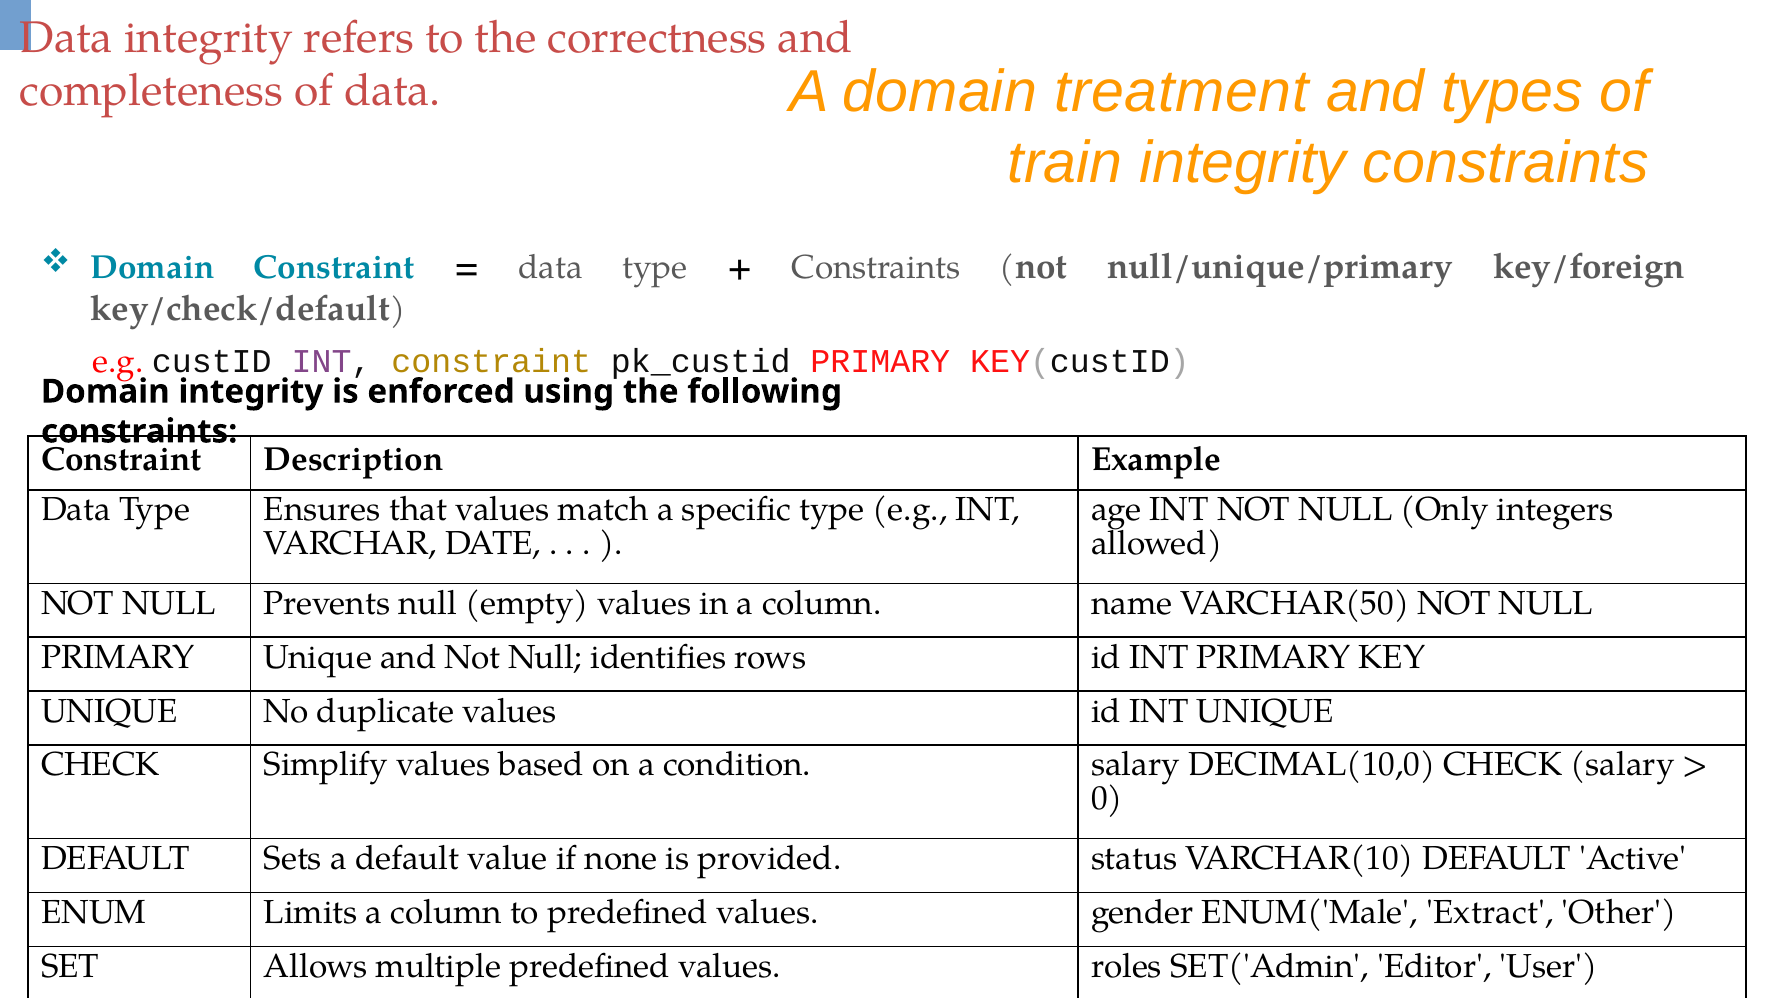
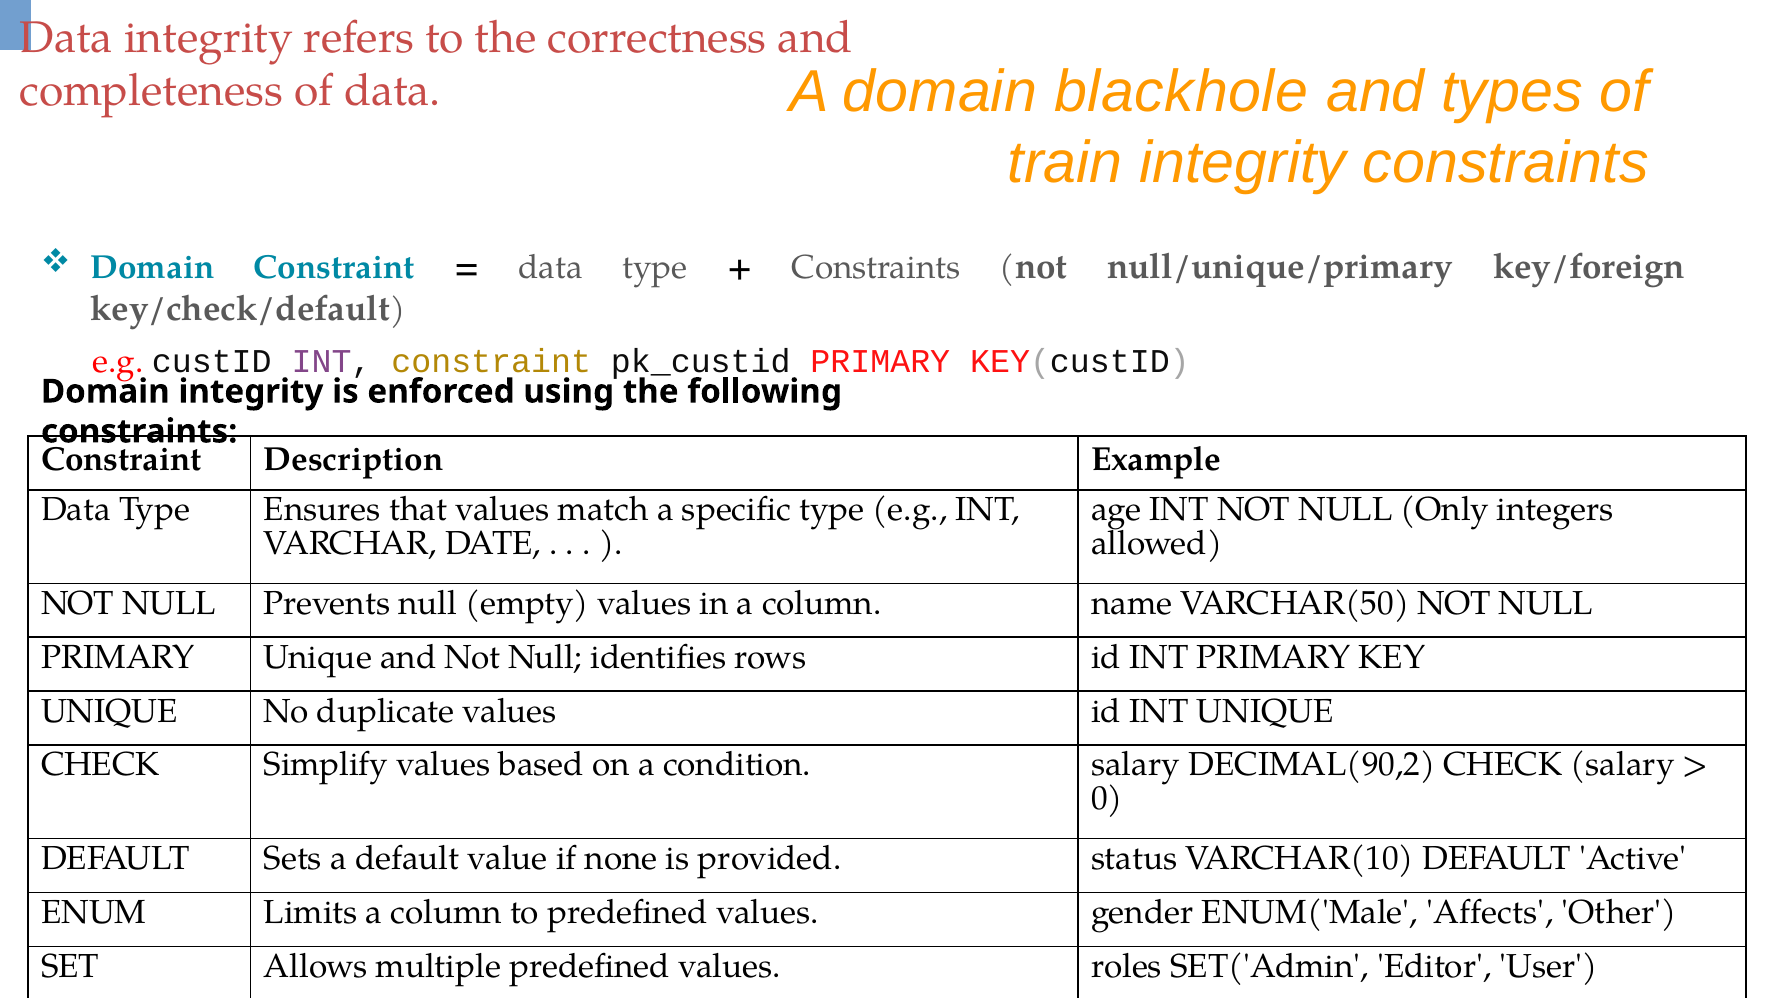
treatment: treatment -> blackhole
DECIMAL(10,0: DECIMAL(10,0 -> DECIMAL(90,2
Extract: Extract -> Affects
